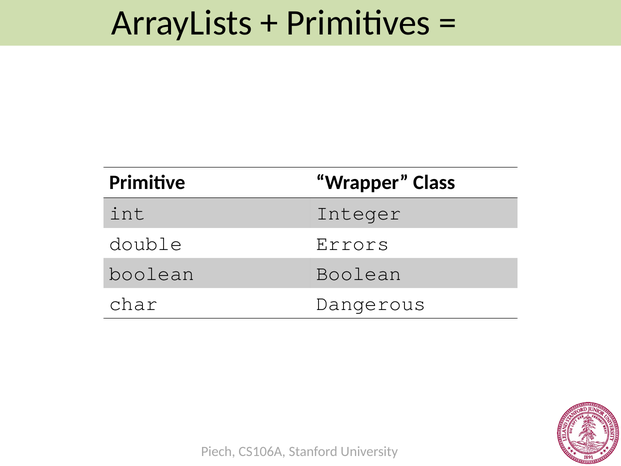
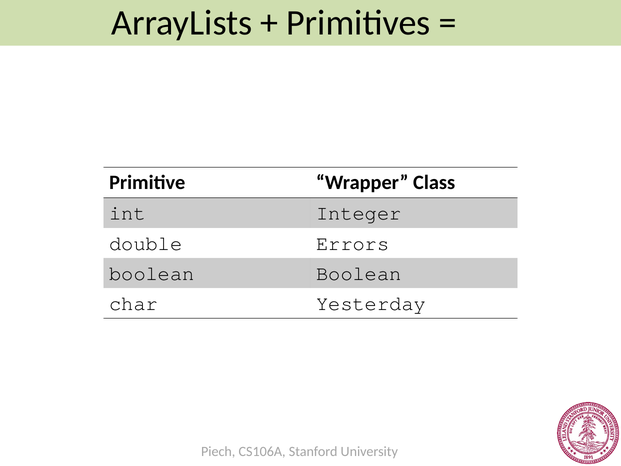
Dangerous: Dangerous -> Yesterday
